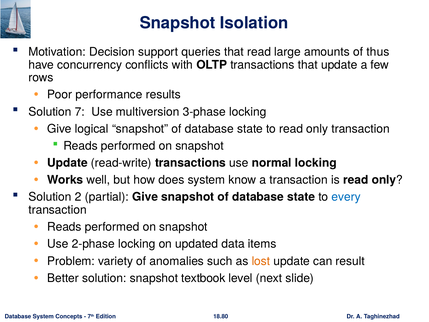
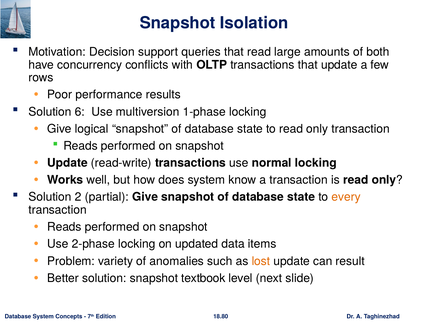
thus: thus -> both
7: 7 -> 6
3-phase: 3-phase -> 1-phase
every colour: blue -> orange
